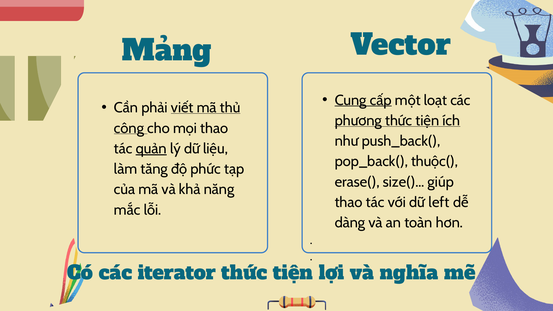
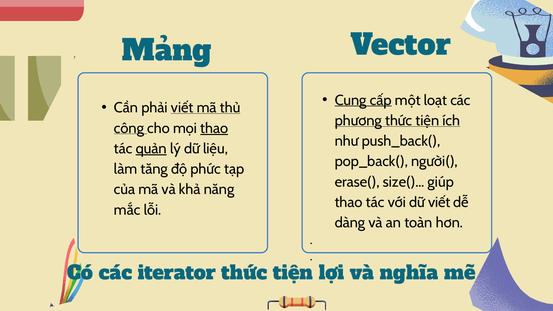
thao at (214, 128) underline: none -> present
thuộc(: thuộc( -> người(
dữ left: left -> viết
